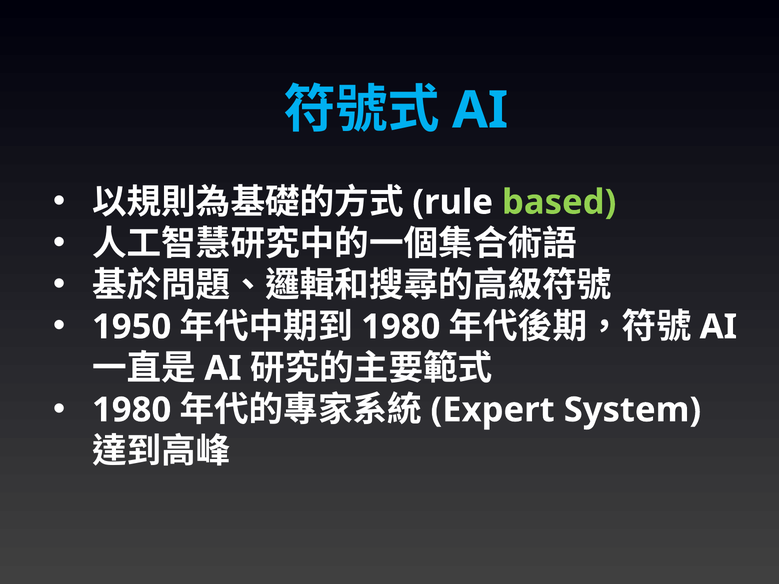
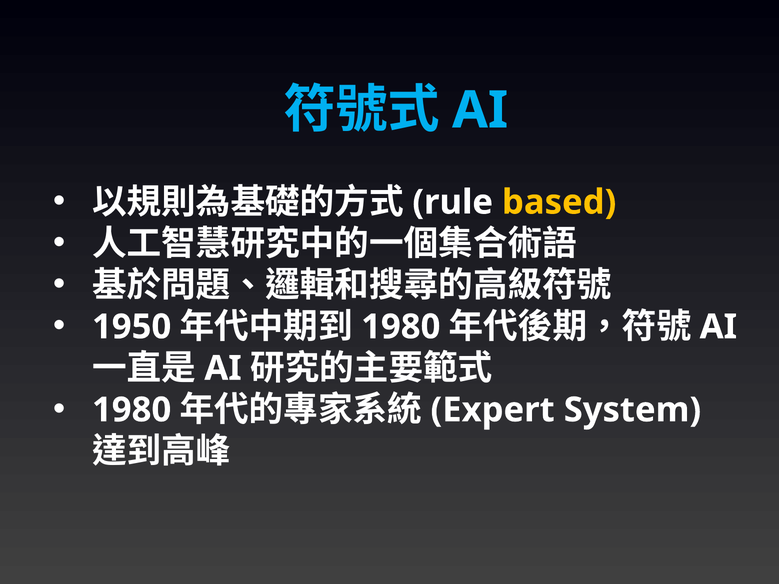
based colour: light green -> yellow
